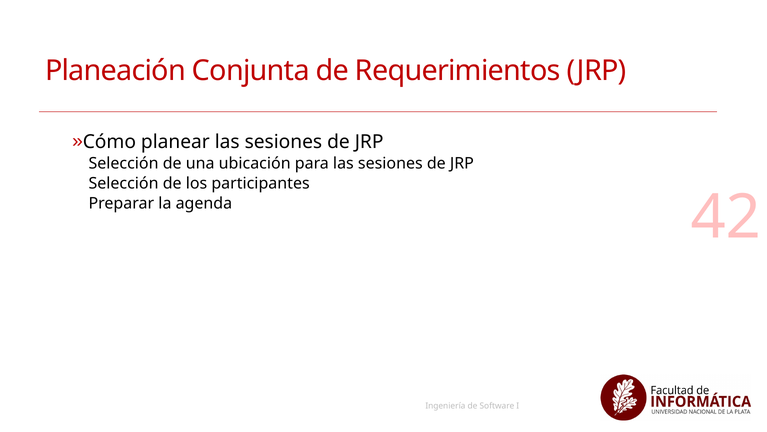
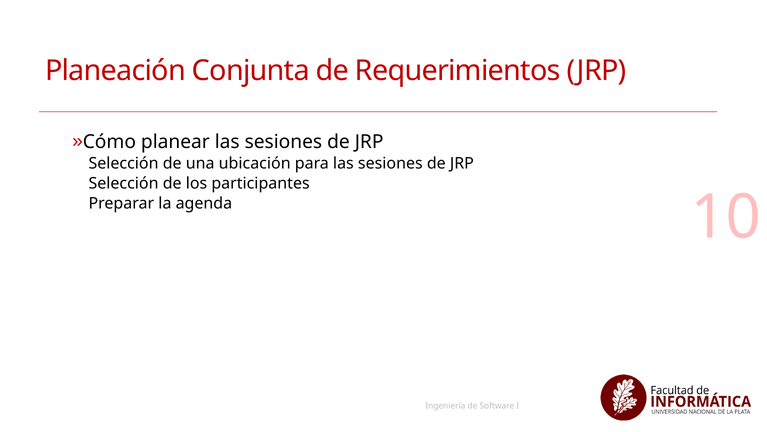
42: 42 -> 10
